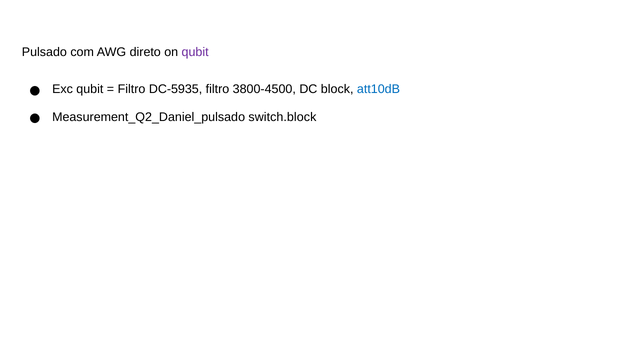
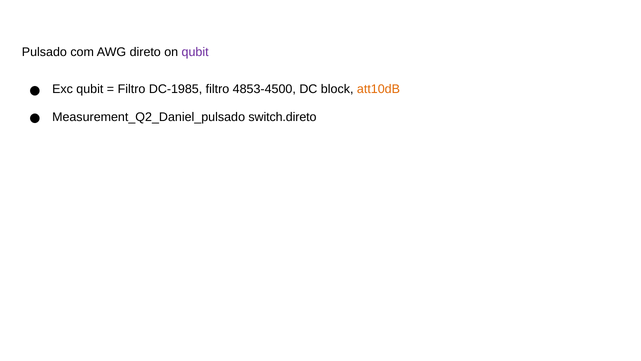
DC-5935: DC-5935 -> DC-1985
3800-4500: 3800-4500 -> 4853-4500
att10dB colour: blue -> orange
switch.block: switch.block -> switch.direto
